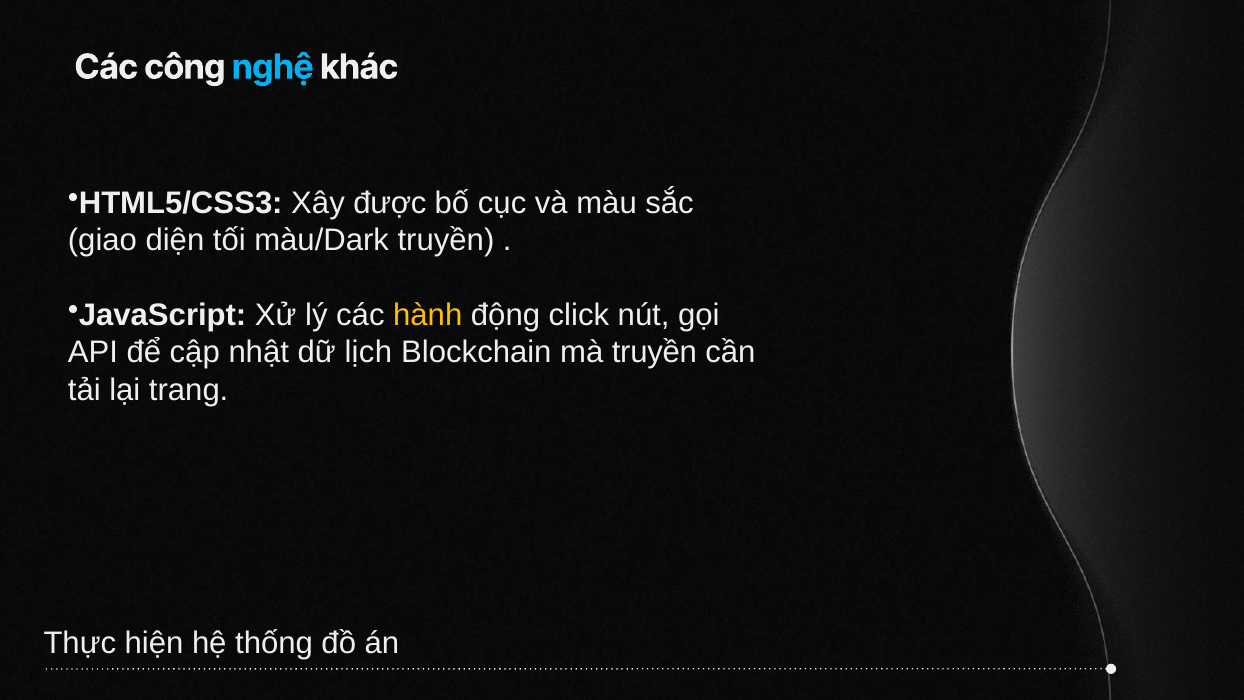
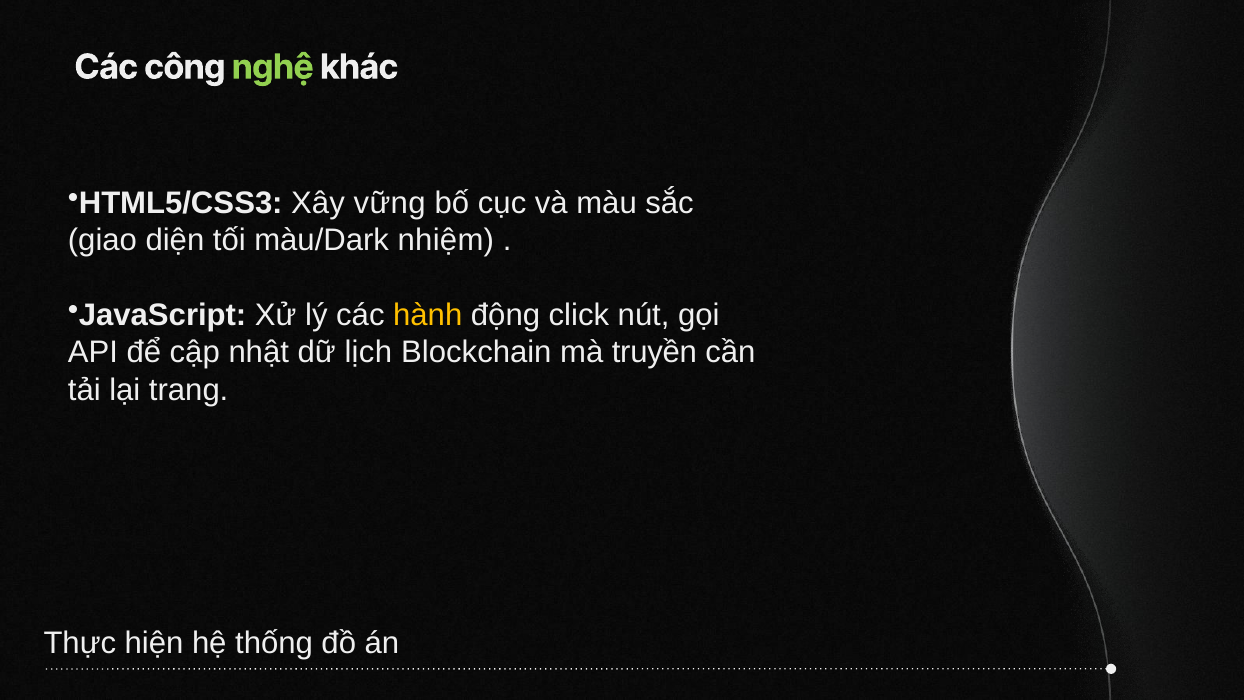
nghệ colour: light blue -> light green
được: được -> vững
màu/Dark truyền: truyền -> nhiệm
